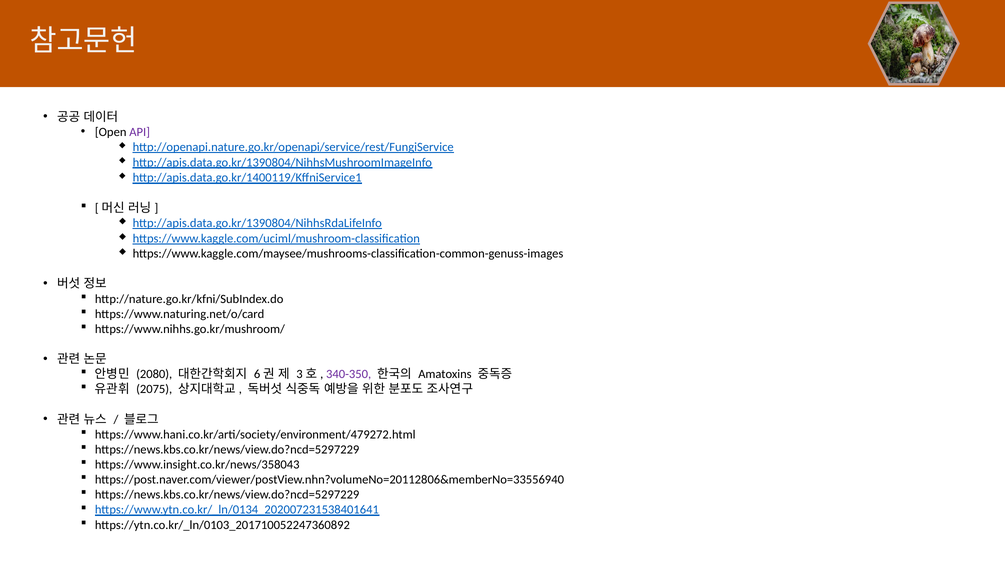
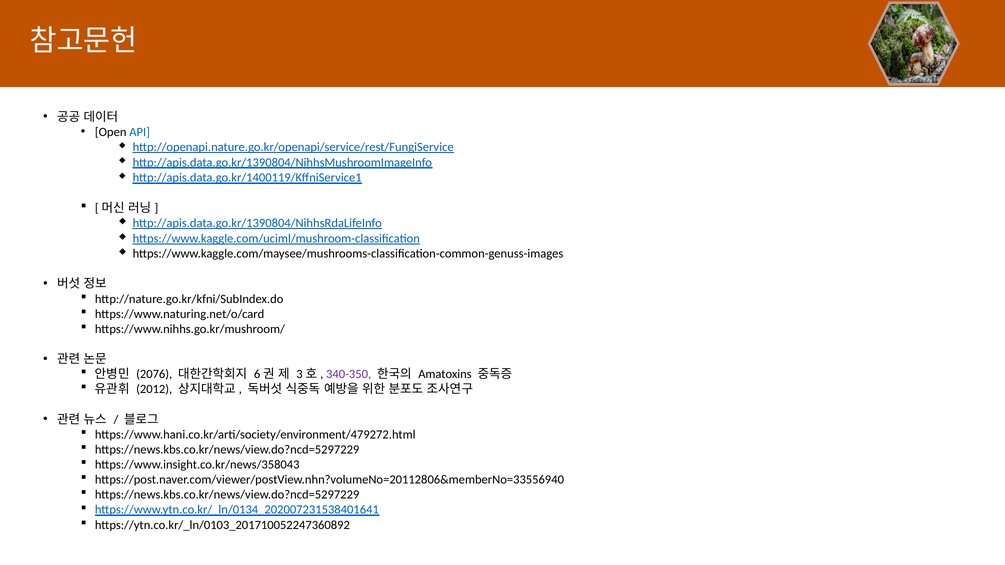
API colour: purple -> blue
2080: 2080 -> 2076
2075: 2075 -> 2012
